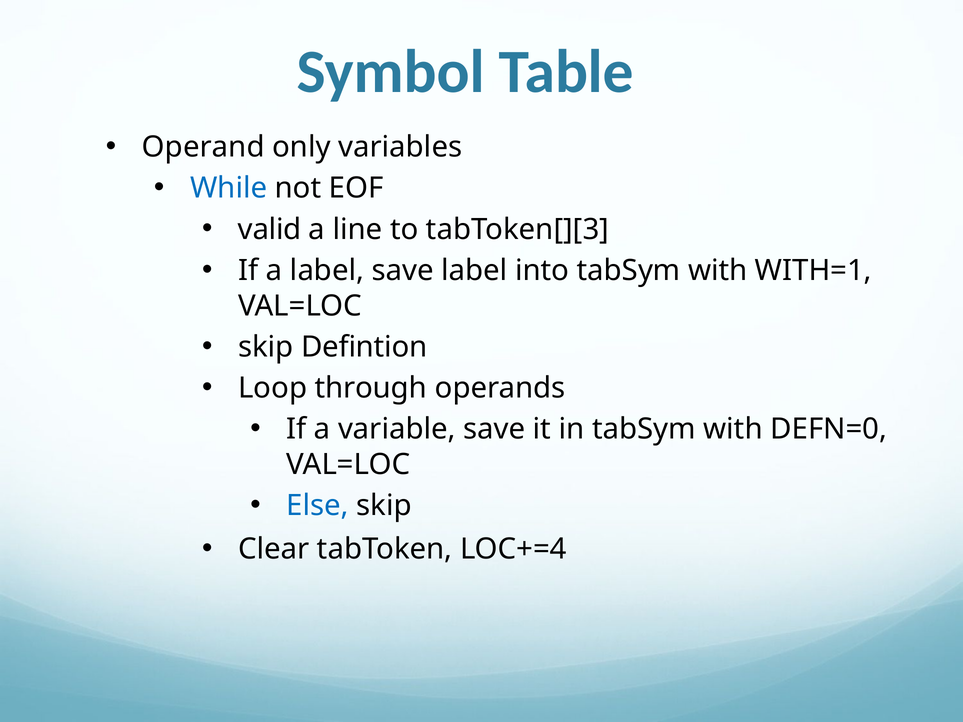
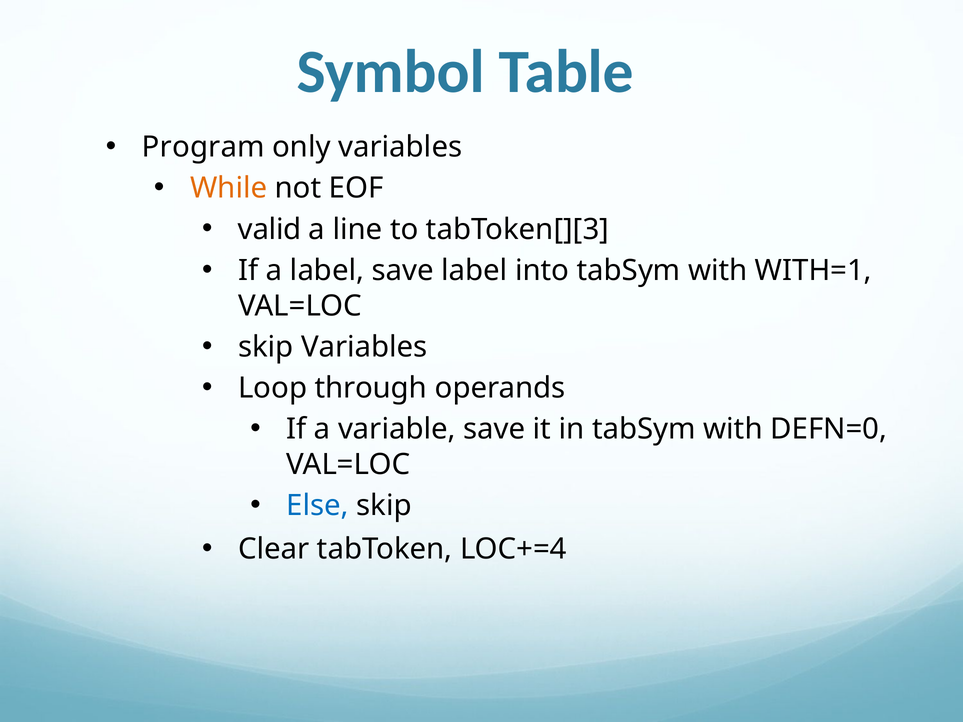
Operand: Operand -> Program
While colour: blue -> orange
skip Defintion: Defintion -> Variables
